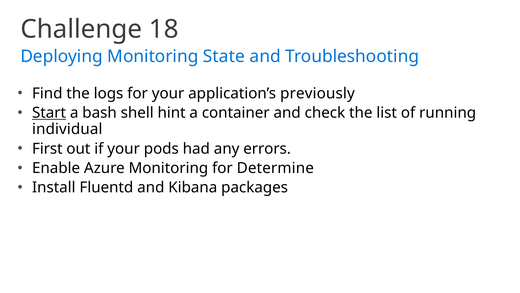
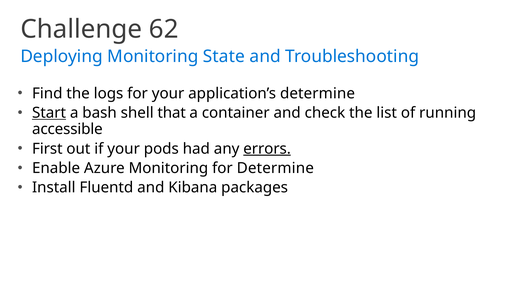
18: 18 -> 62
application’s previously: previously -> determine
hint: hint -> that
individual: individual -> accessible
errors underline: none -> present
